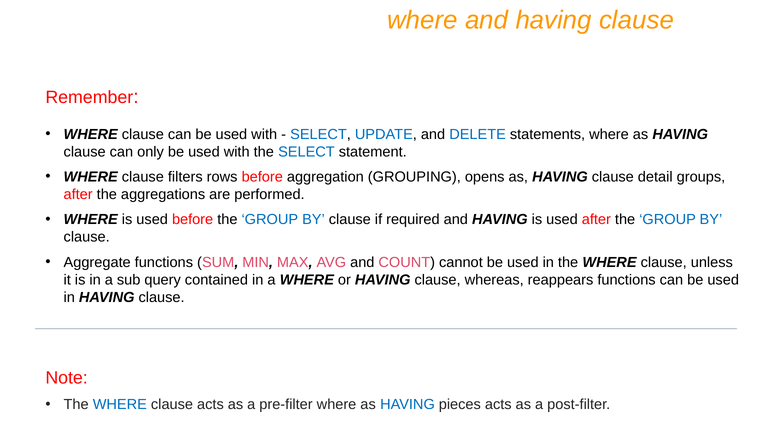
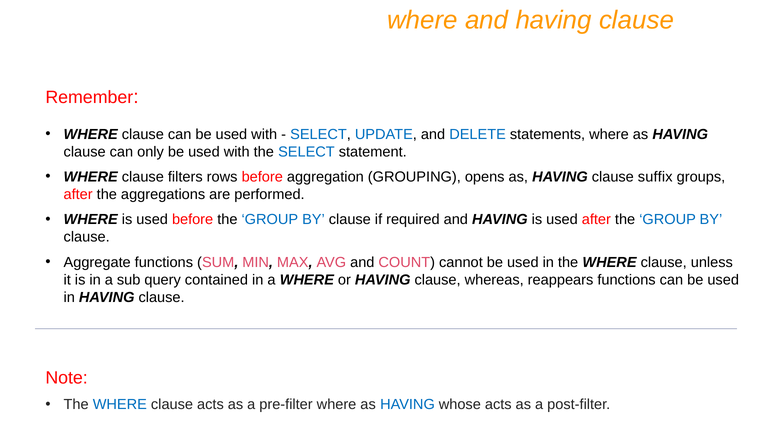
detail: detail -> suffix
pieces: pieces -> whose
